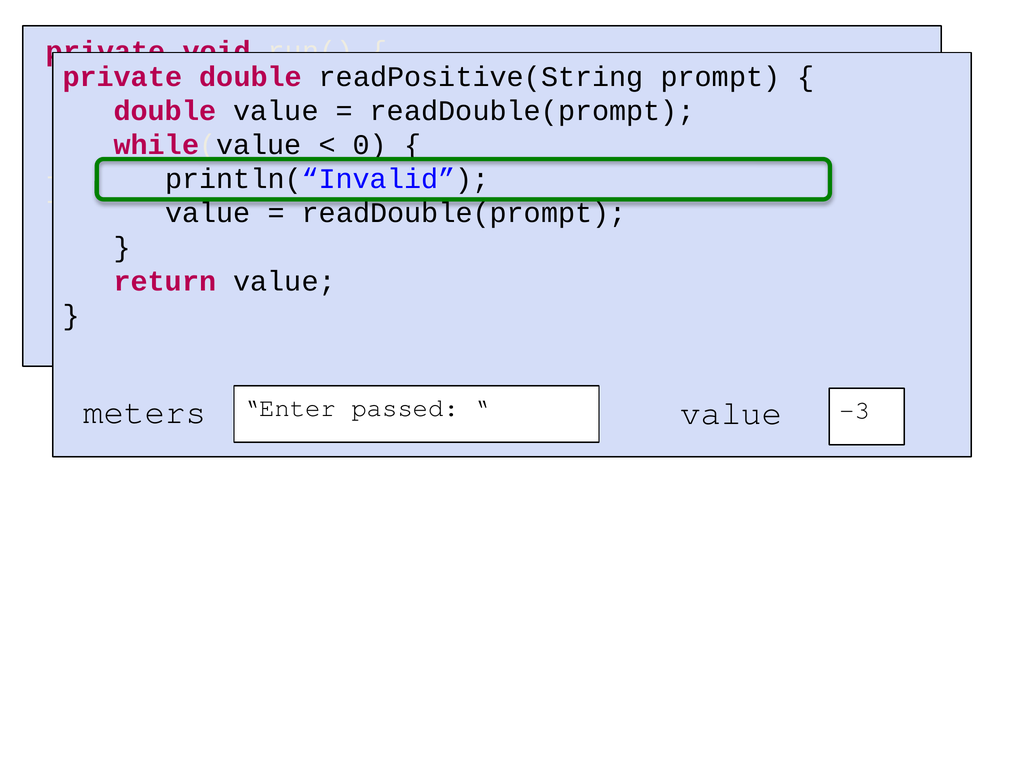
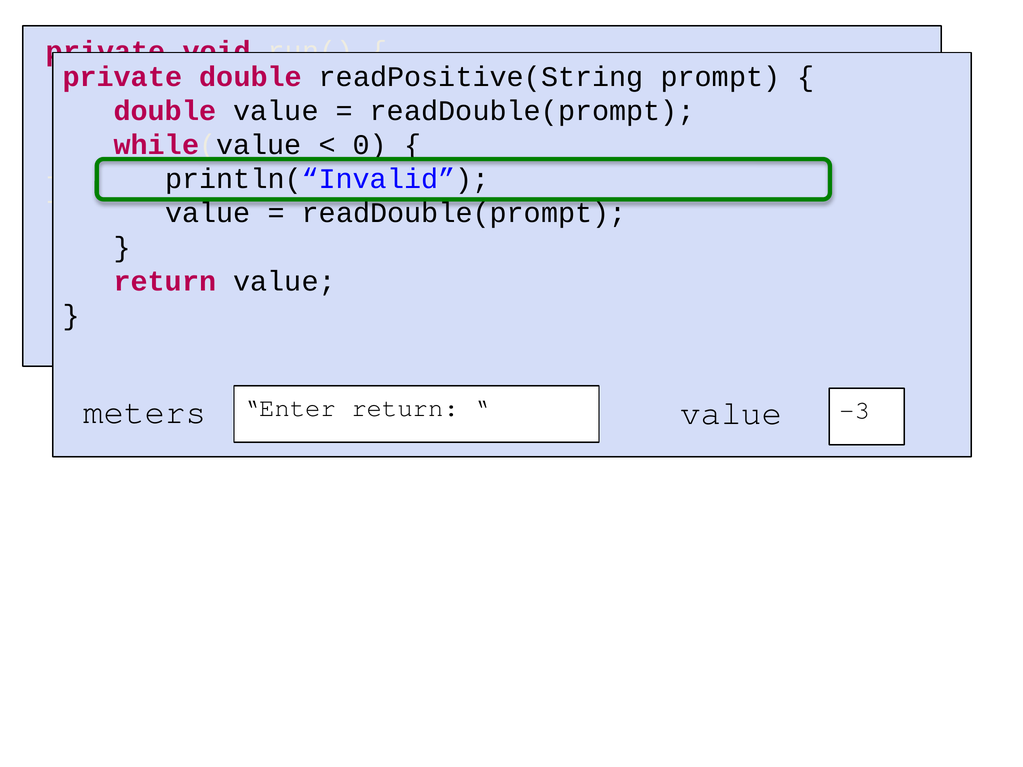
Enter passed: passed -> return
